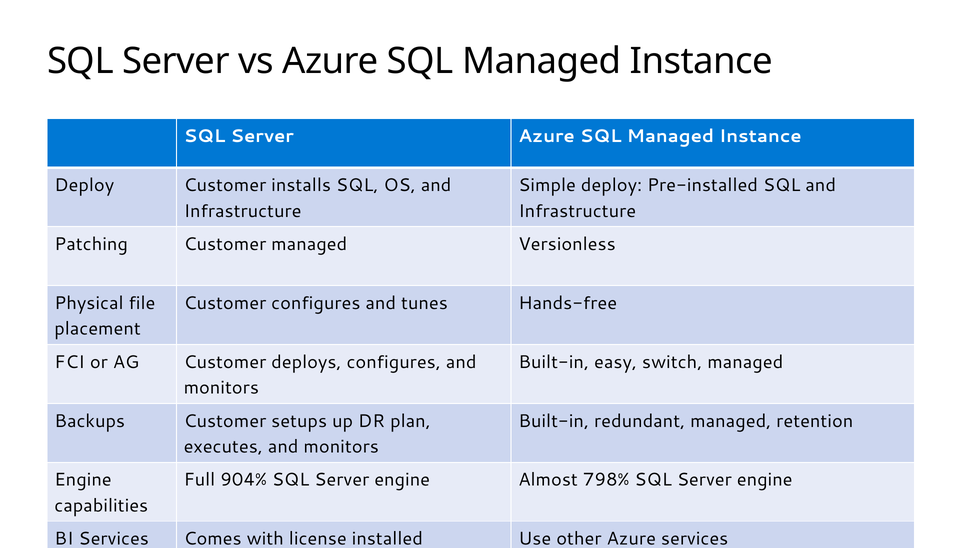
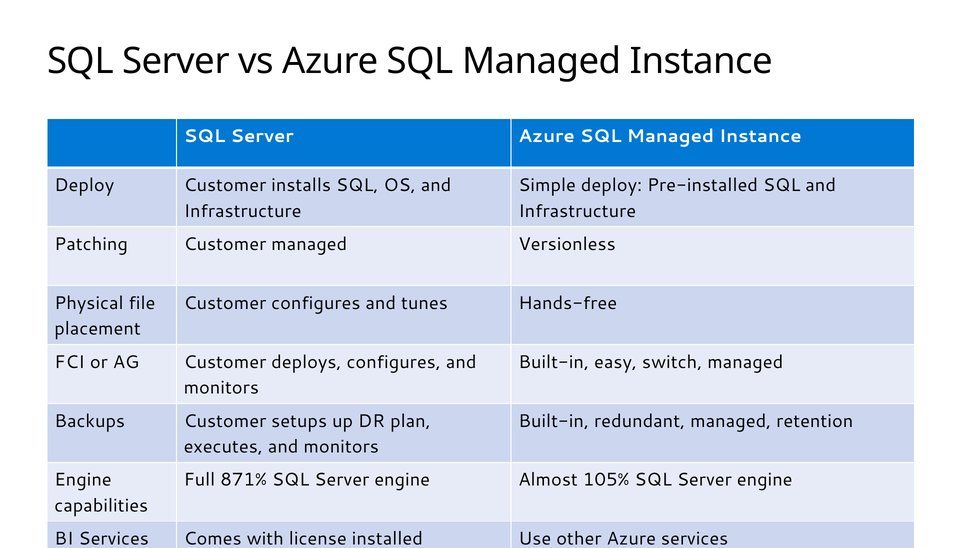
904%: 904% -> 871%
798%: 798% -> 105%
